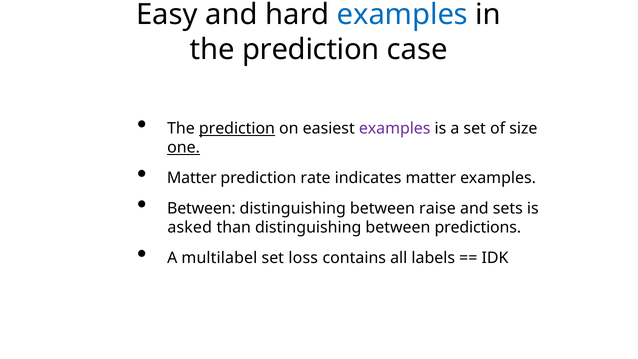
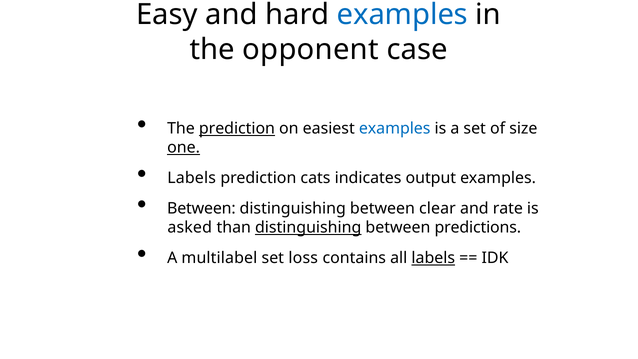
prediction at (311, 50): prediction -> opponent
examples at (395, 128) colour: purple -> blue
Matter at (192, 178): Matter -> Labels
rate: rate -> cats
indicates matter: matter -> output
raise: raise -> clear
sets: sets -> rate
distinguishing at (308, 228) underline: none -> present
labels at (433, 258) underline: none -> present
